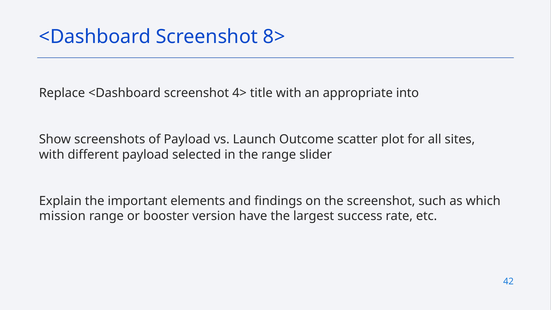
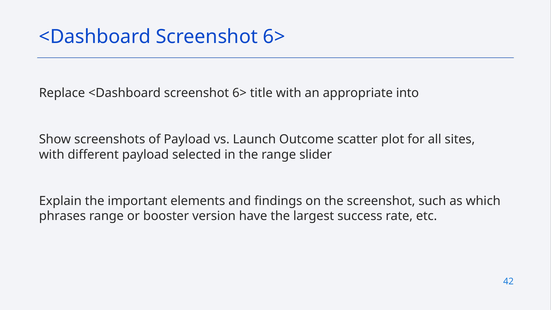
8> at (274, 37): 8> -> 6>
Replace <Dashboard screenshot 4>: 4> -> 6>
mission: mission -> phrases
